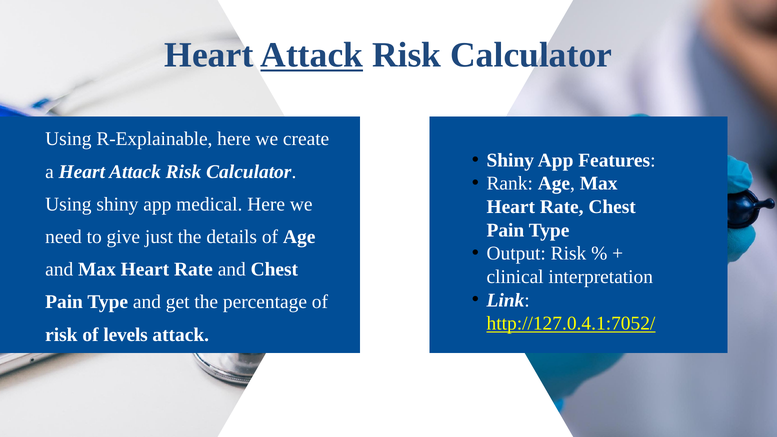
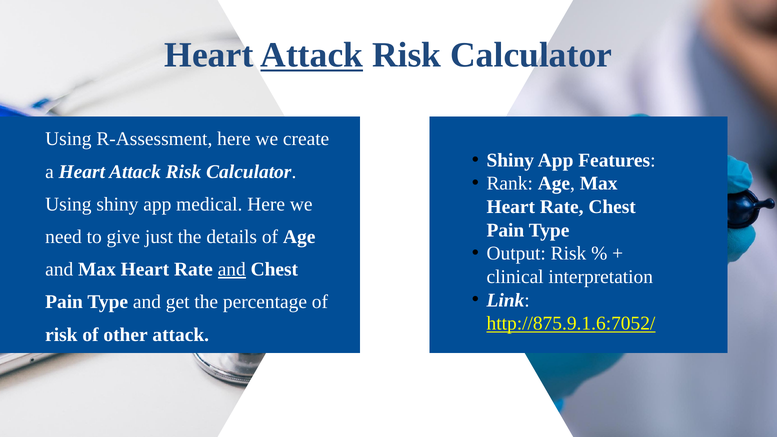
R-Explainable: R-Explainable -> R-Assessment
and at (232, 270) underline: none -> present
http://127.0.4.1:7052/: http://127.0.4.1:7052/ -> http://875.9.1.6:7052/
levels: levels -> other
